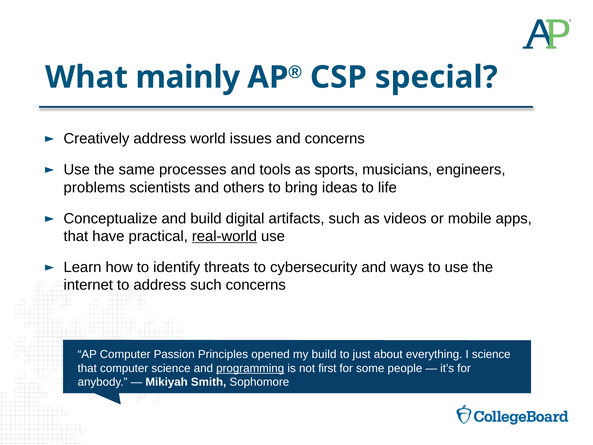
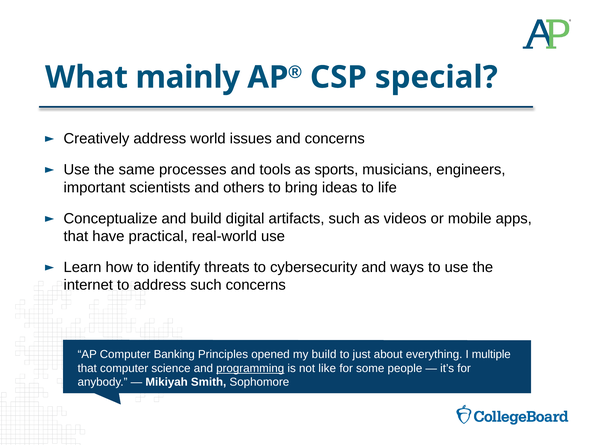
problems: problems -> important
real-world underline: present -> none
Passion: Passion -> Banking
I science: science -> multiple
first: first -> like
